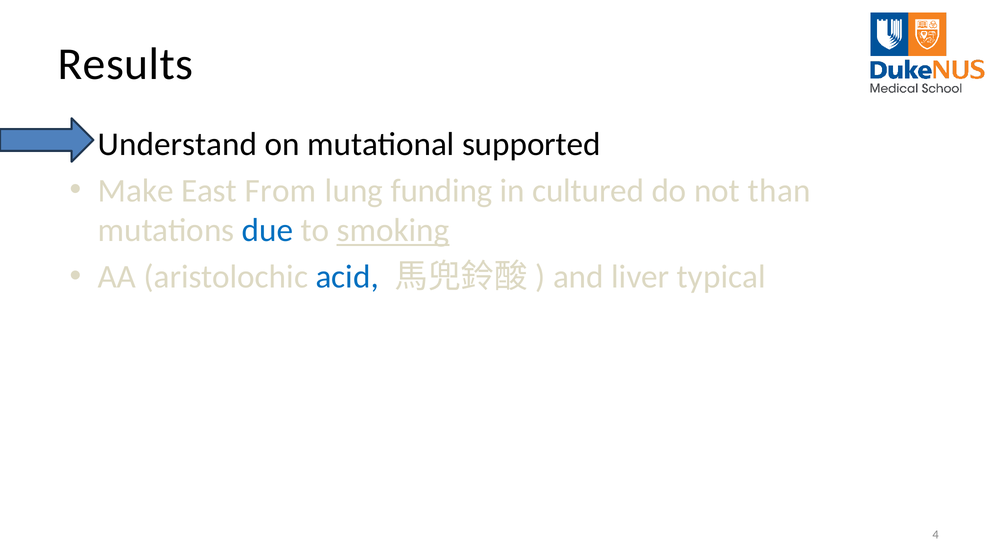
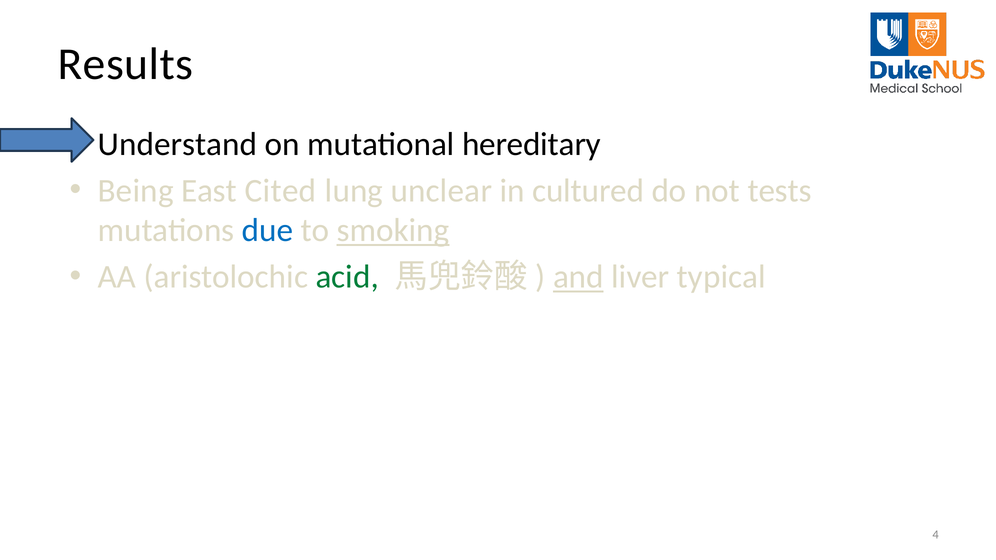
supported: supported -> hereditary
Make: Make -> Being
From: From -> Cited
funding: funding -> unclear
than: than -> tests
acid colour: blue -> green
and underline: none -> present
